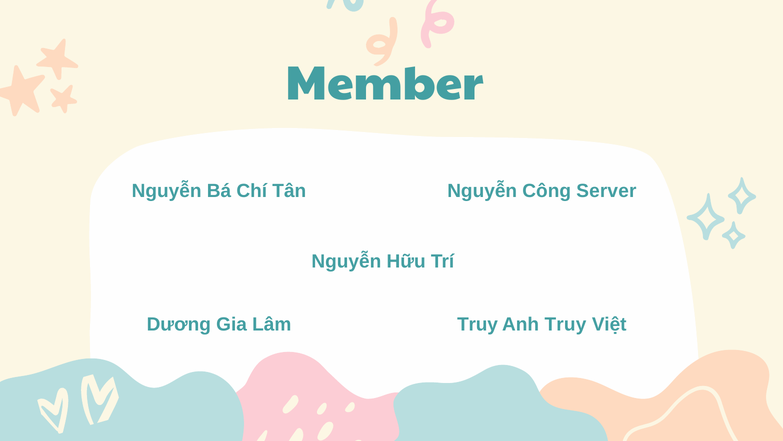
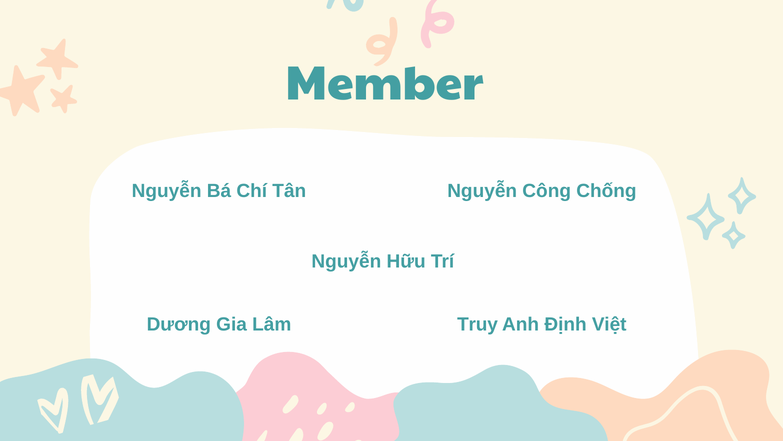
Server: Server -> Chống
Anh Truy: Truy -> Định
